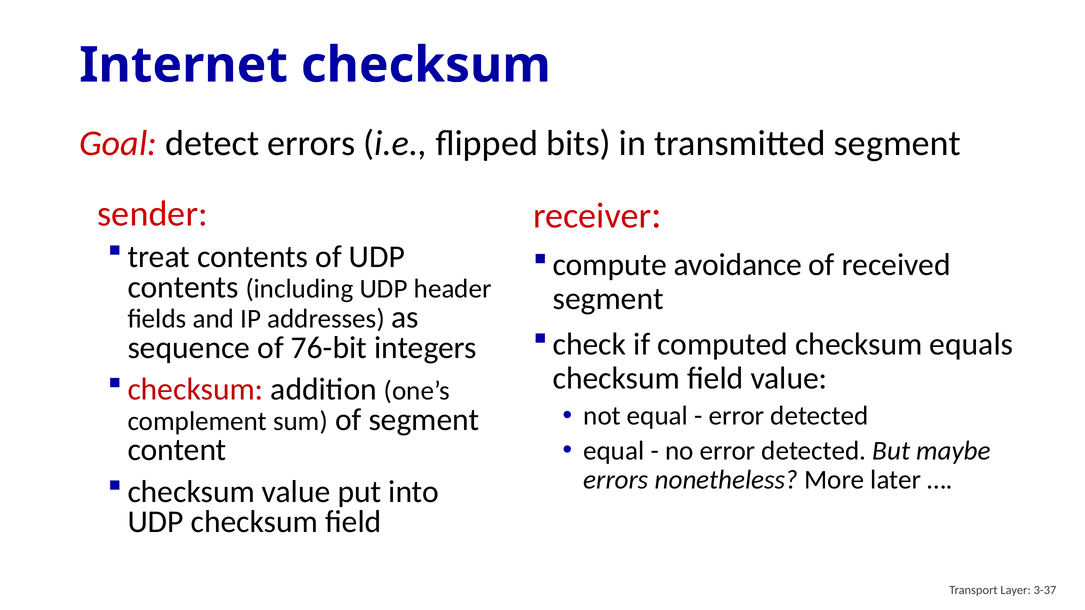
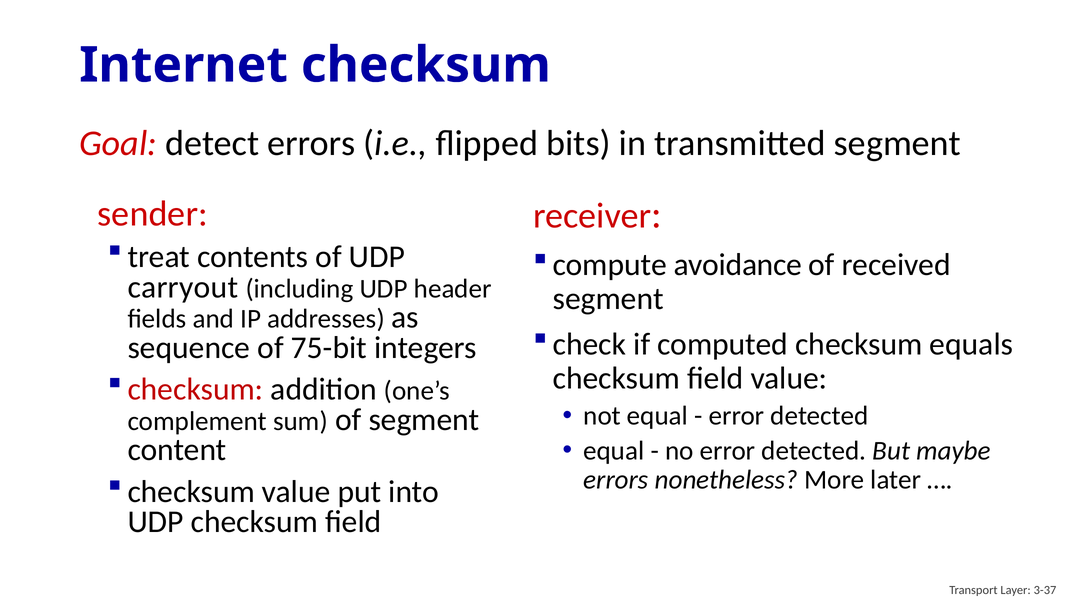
contents at (183, 287): contents -> carryout
76-bit: 76-bit -> 75-bit
